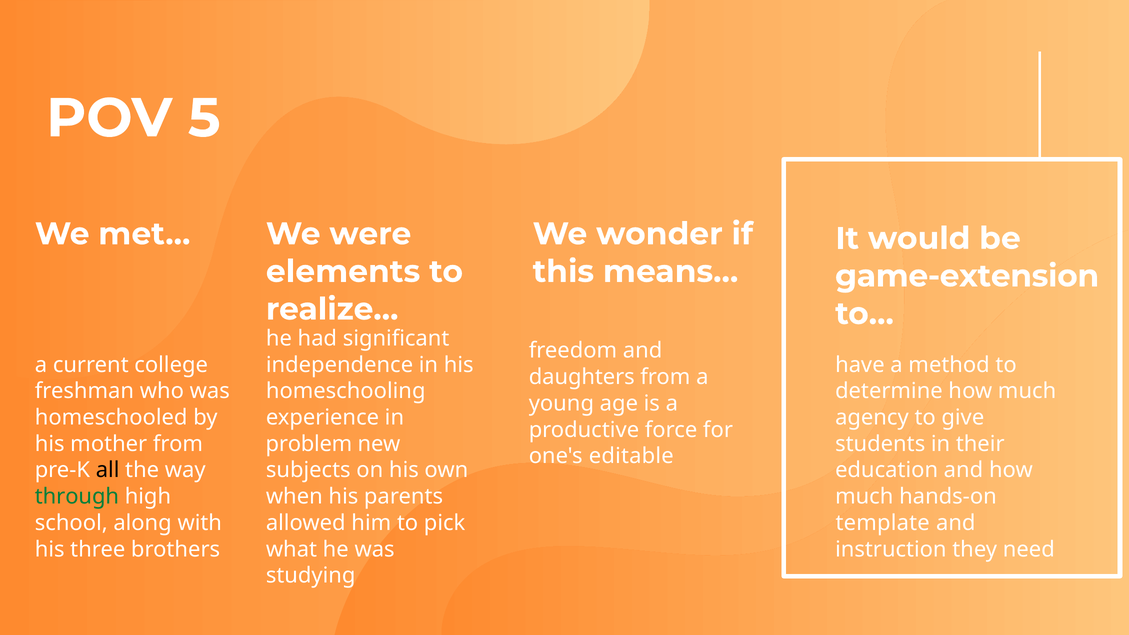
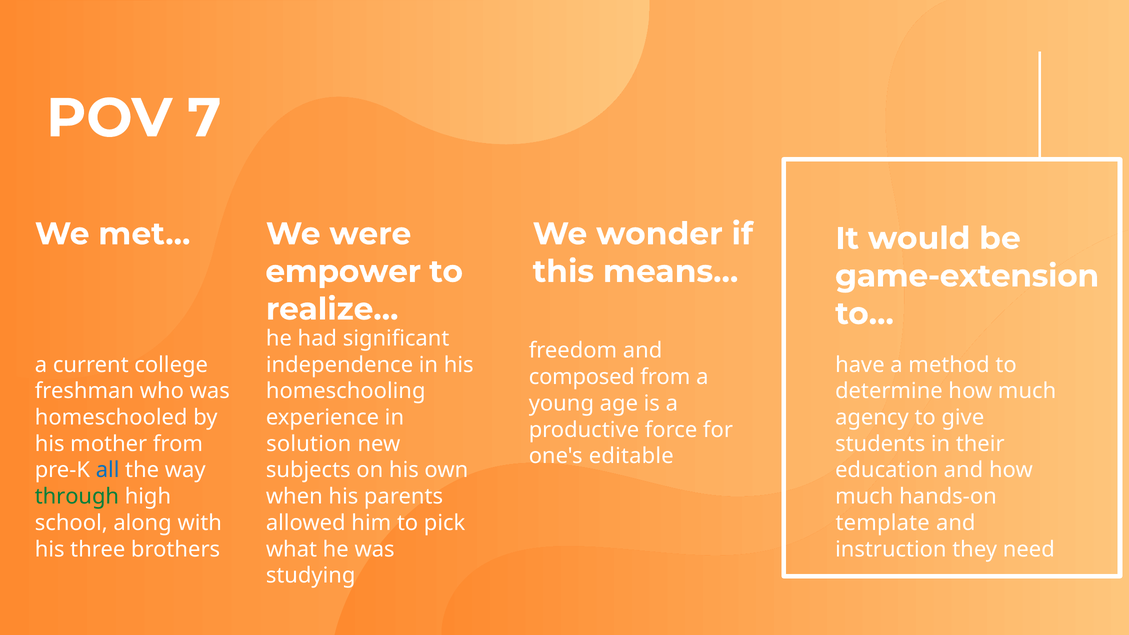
5: 5 -> 7
elements: elements -> empower
daughters: daughters -> composed
problem: problem -> solution
all colour: black -> blue
